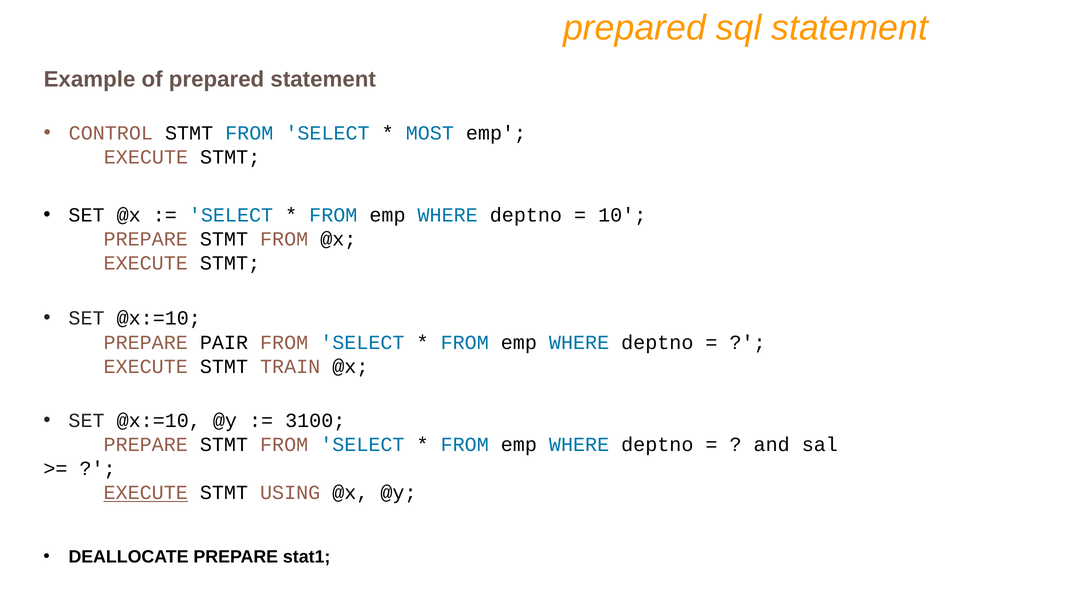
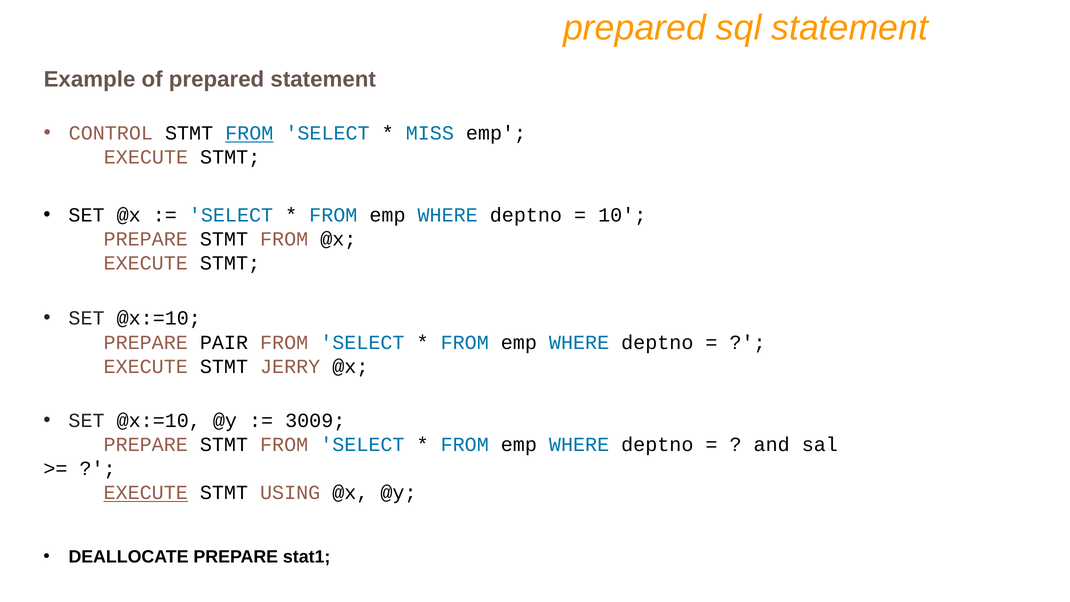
FROM at (249, 133) underline: none -> present
MOST: MOST -> MISS
TRAIN: TRAIN -> JERRY
3100: 3100 -> 3009
